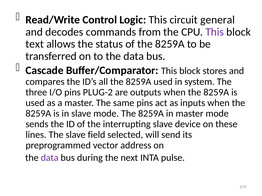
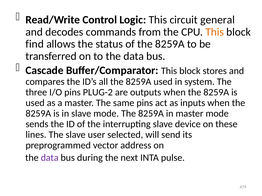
This at (215, 32) colour: purple -> orange
text: text -> find
field: field -> user
